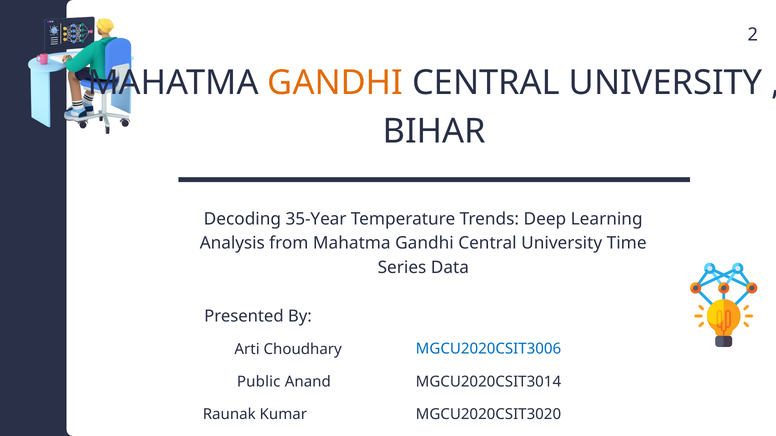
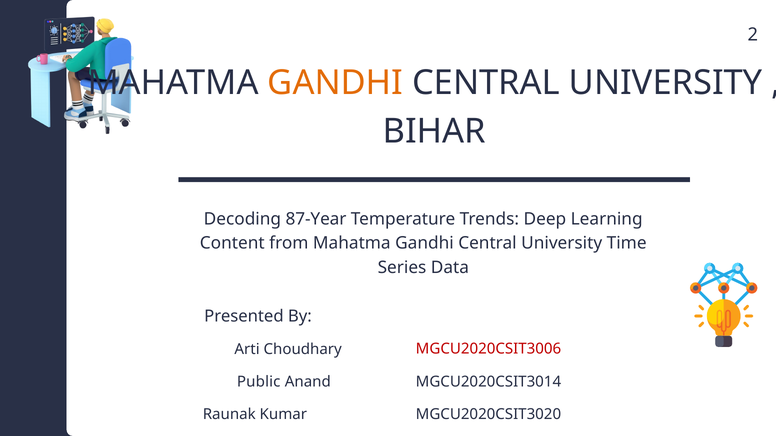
35-Year: 35-Year -> 87-Year
Analysis: Analysis -> Content
MGCU2020CSIT3006 colour: blue -> red
